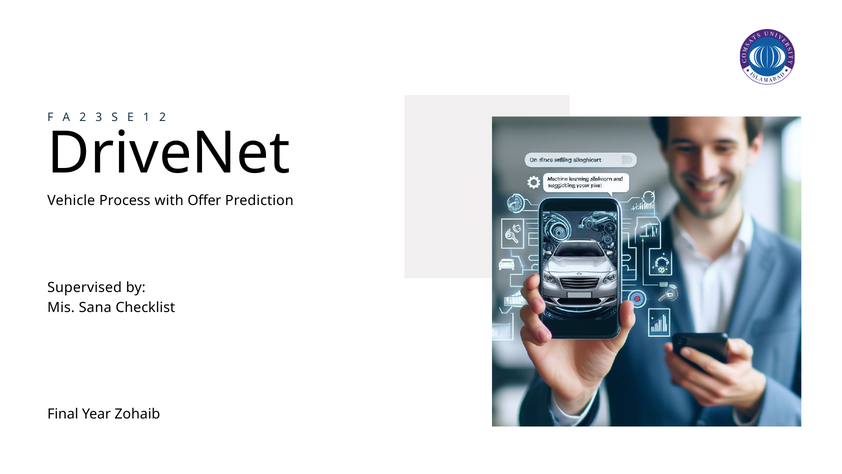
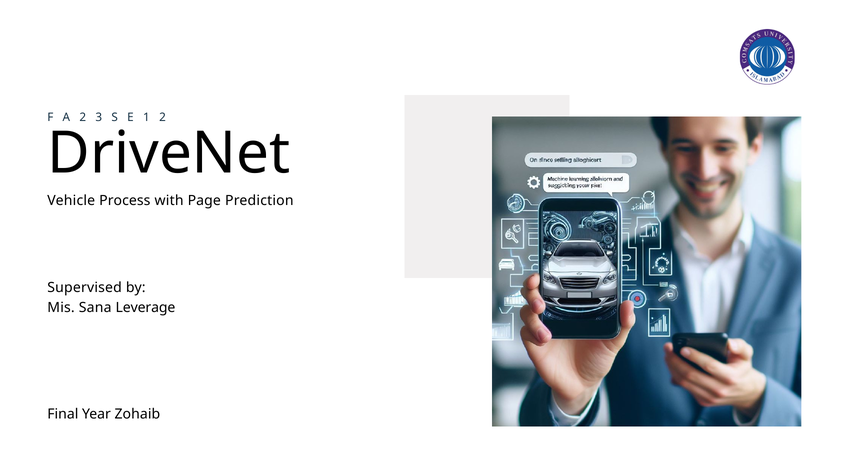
Offer: Offer -> Page
Checklist: Checklist -> Leverage
